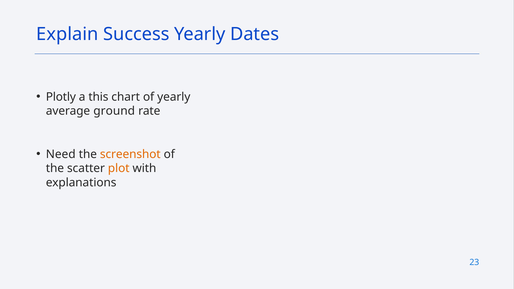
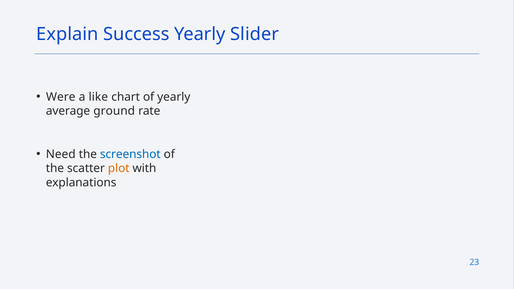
Dates: Dates -> Slider
Plotly: Plotly -> Were
this: this -> like
screenshot colour: orange -> blue
